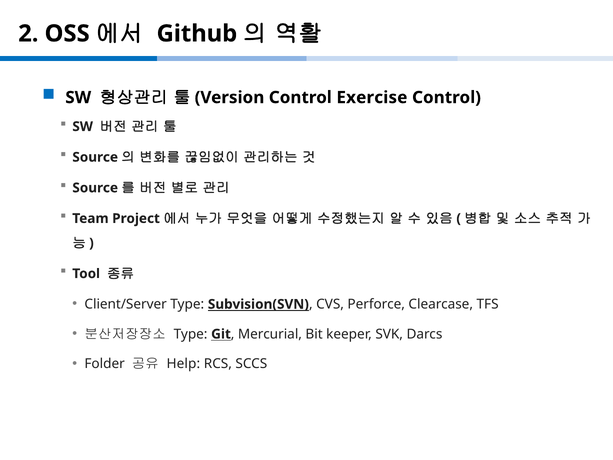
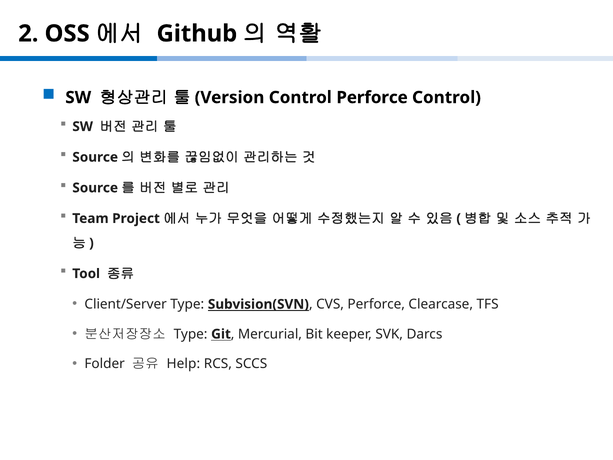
Control Exercise: Exercise -> Perforce
